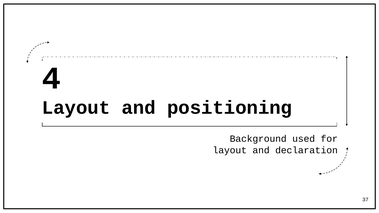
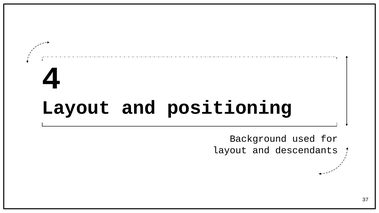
declaration: declaration -> descendants
